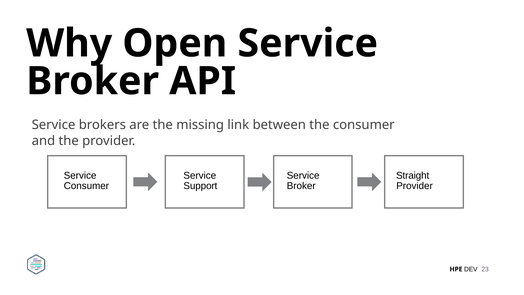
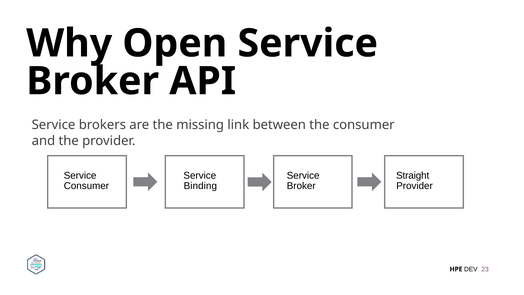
Support: Support -> Binding
